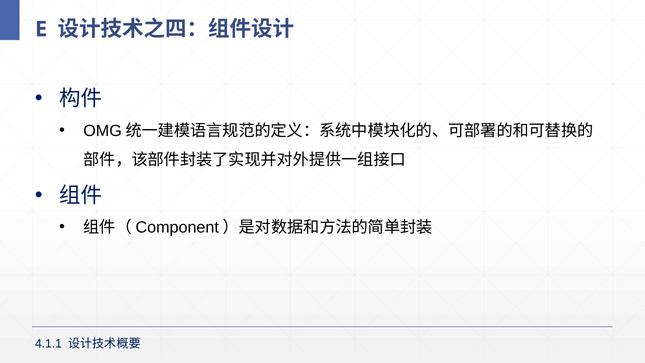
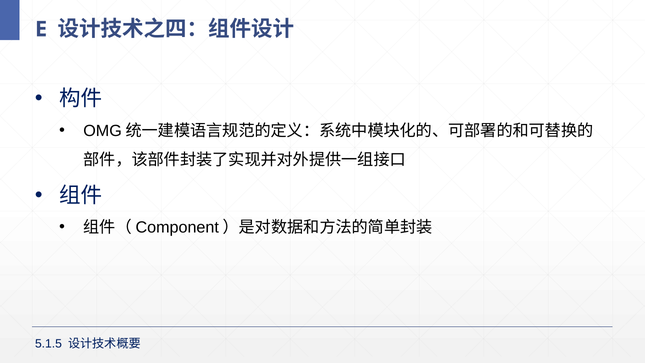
4.1.1: 4.1.1 -> 5.1.5
